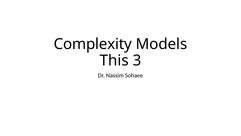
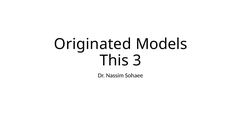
Complexity: Complexity -> Originated
